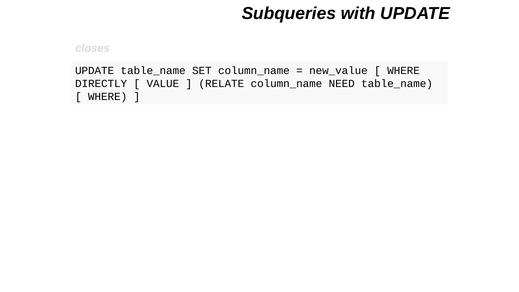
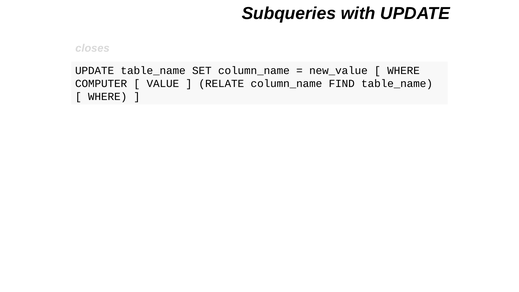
DIRECTLY: DIRECTLY -> COMPUTER
NEED: NEED -> FIND
